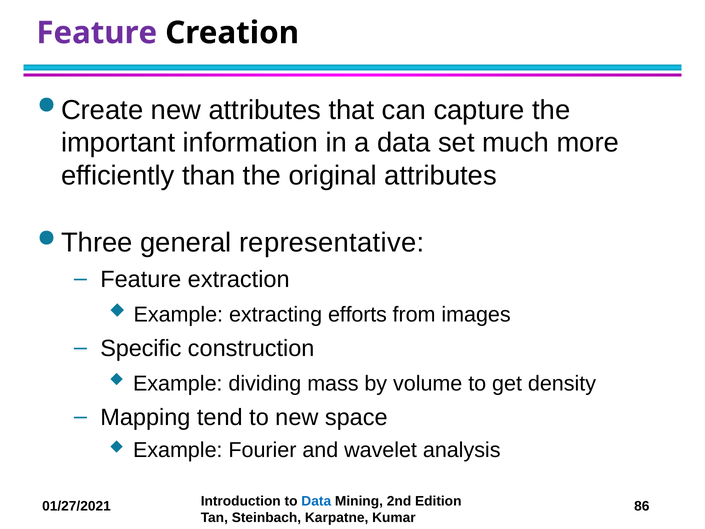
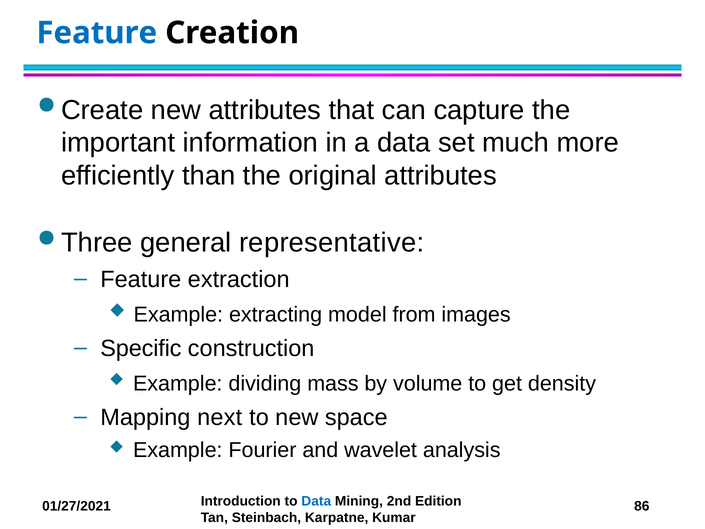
Feature at (97, 33) colour: purple -> blue
efforts: efforts -> model
tend: tend -> next
